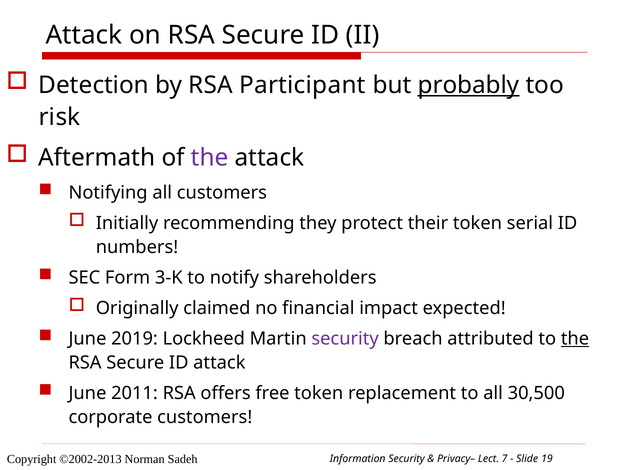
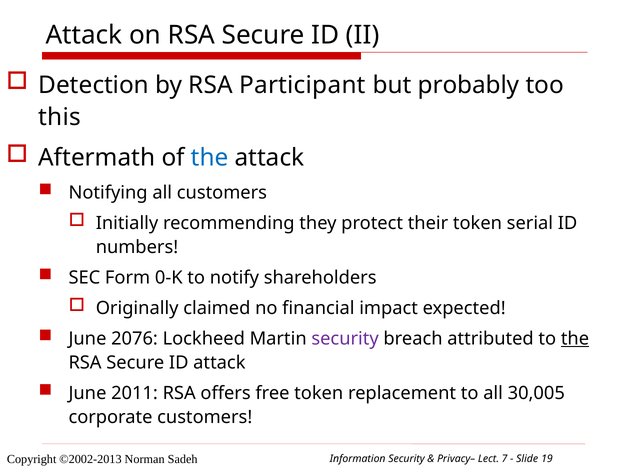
probably underline: present -> none
risk: risk -> this
the at (210, 158) colour: purple -> blue
3-K: 3-K -> 0-K
2019: 2019 -> 2076
30,500: 30,500 -> 30,005
